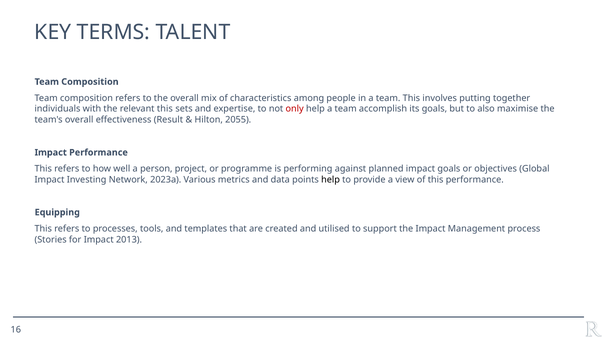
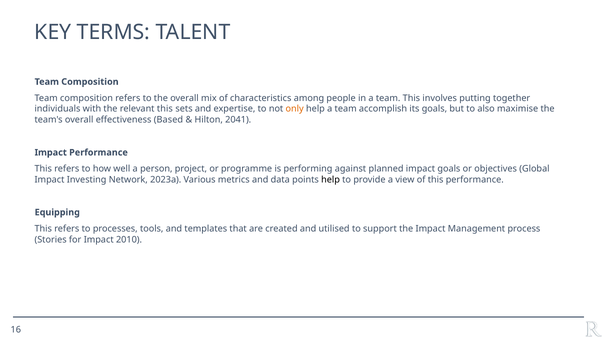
only colour: red -> orange
Result: Result -> Based
2055: 2055 -> 2041
2013: 2013 -> 2010
